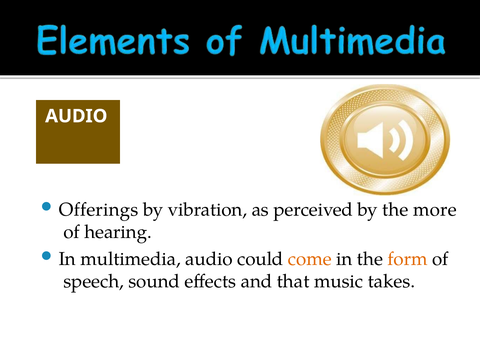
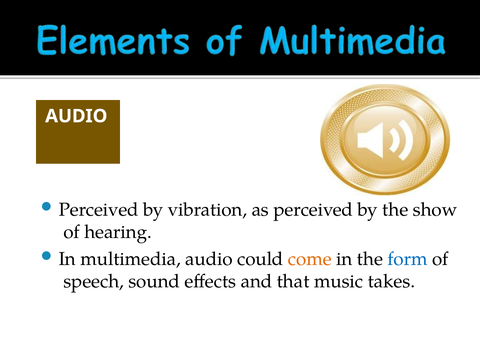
Offerings at (99, 210): Offerings -> Perceived
more: more -> show
form colour: orange -> blue
